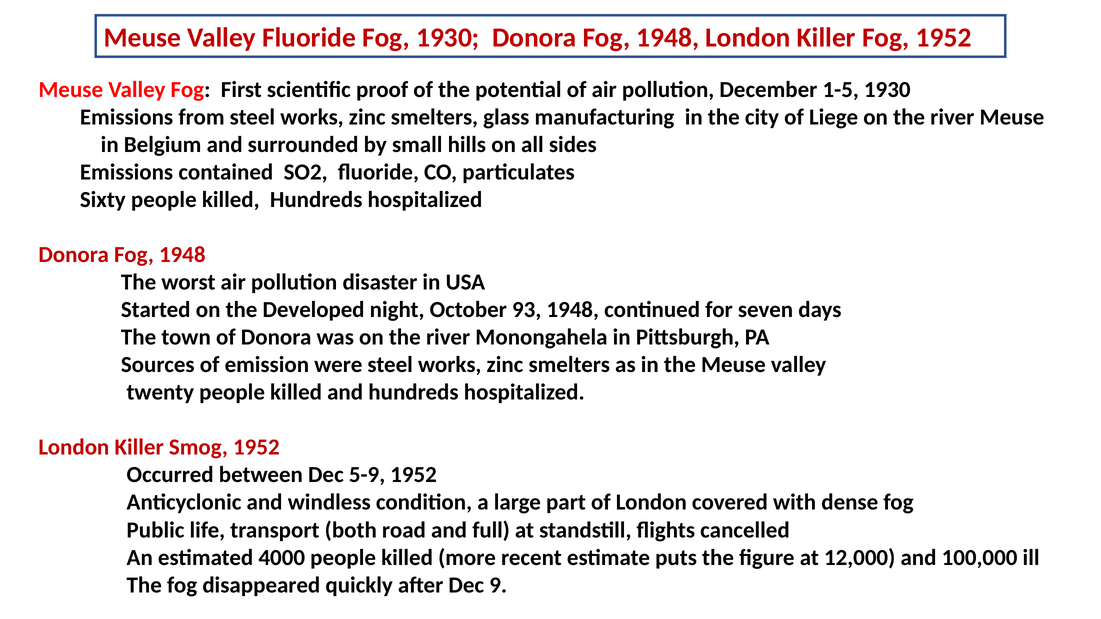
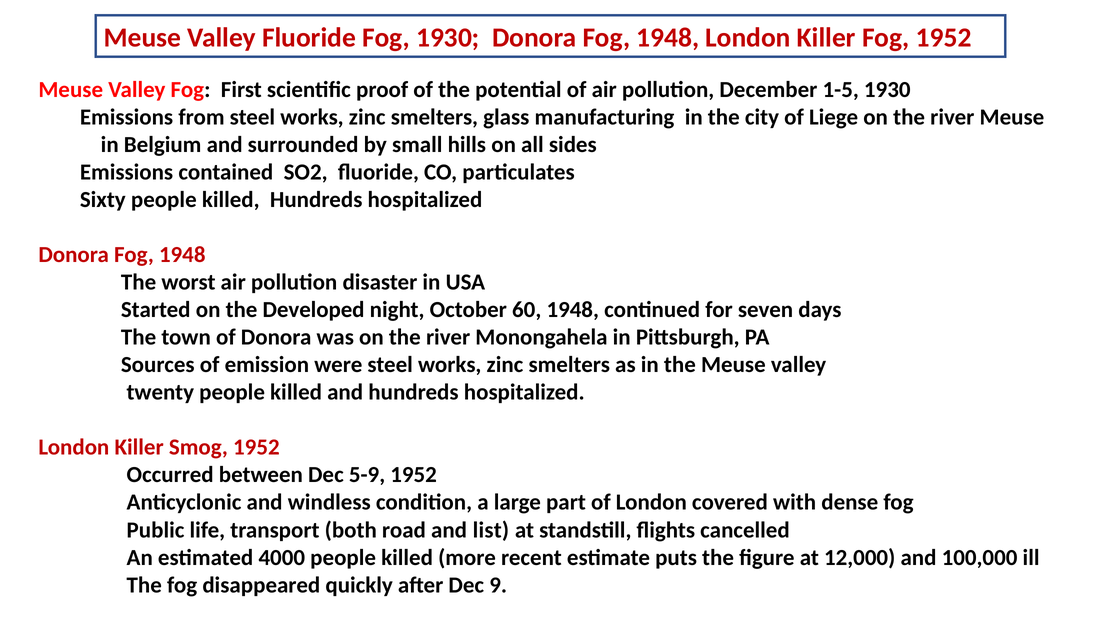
93: 93 -> 60
full: full -> list
